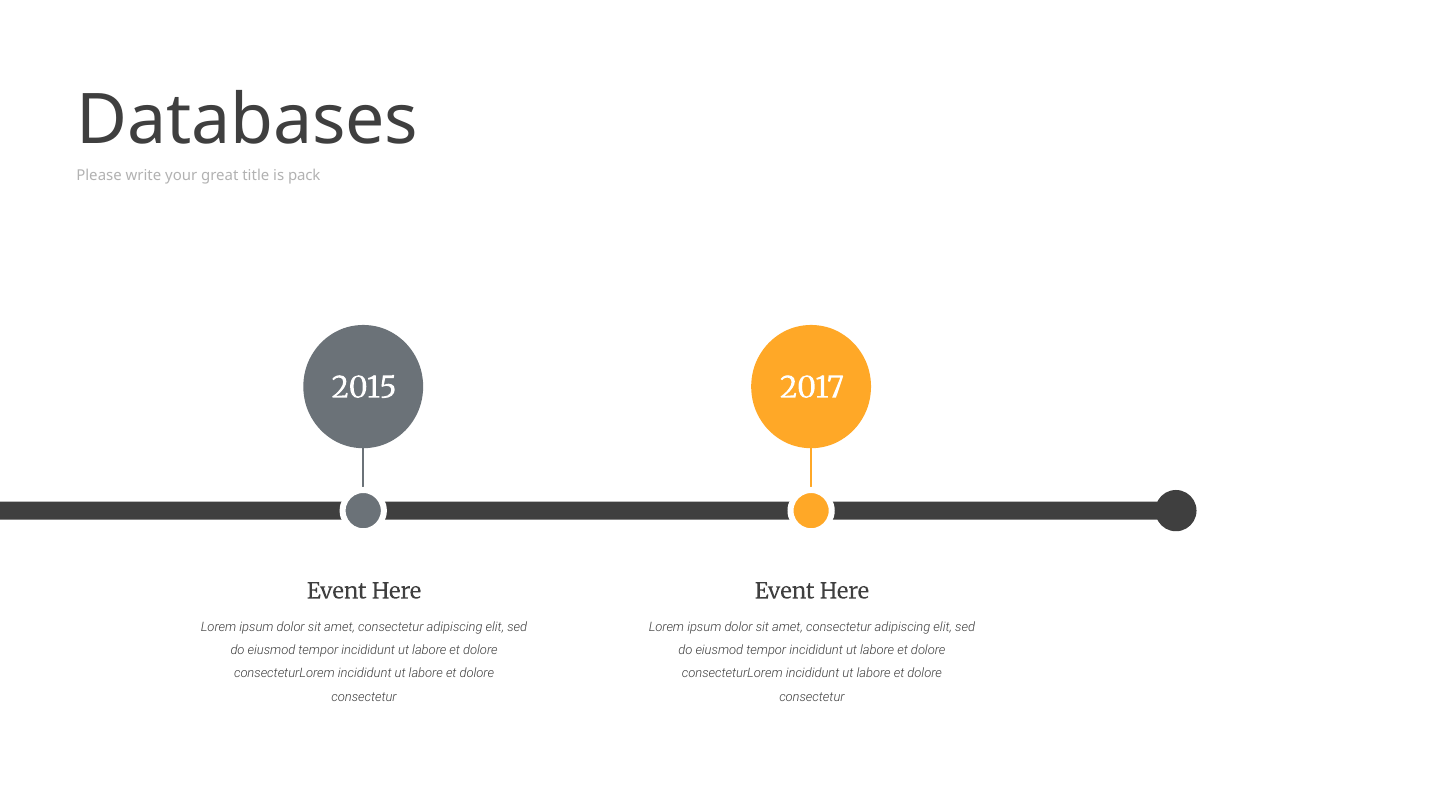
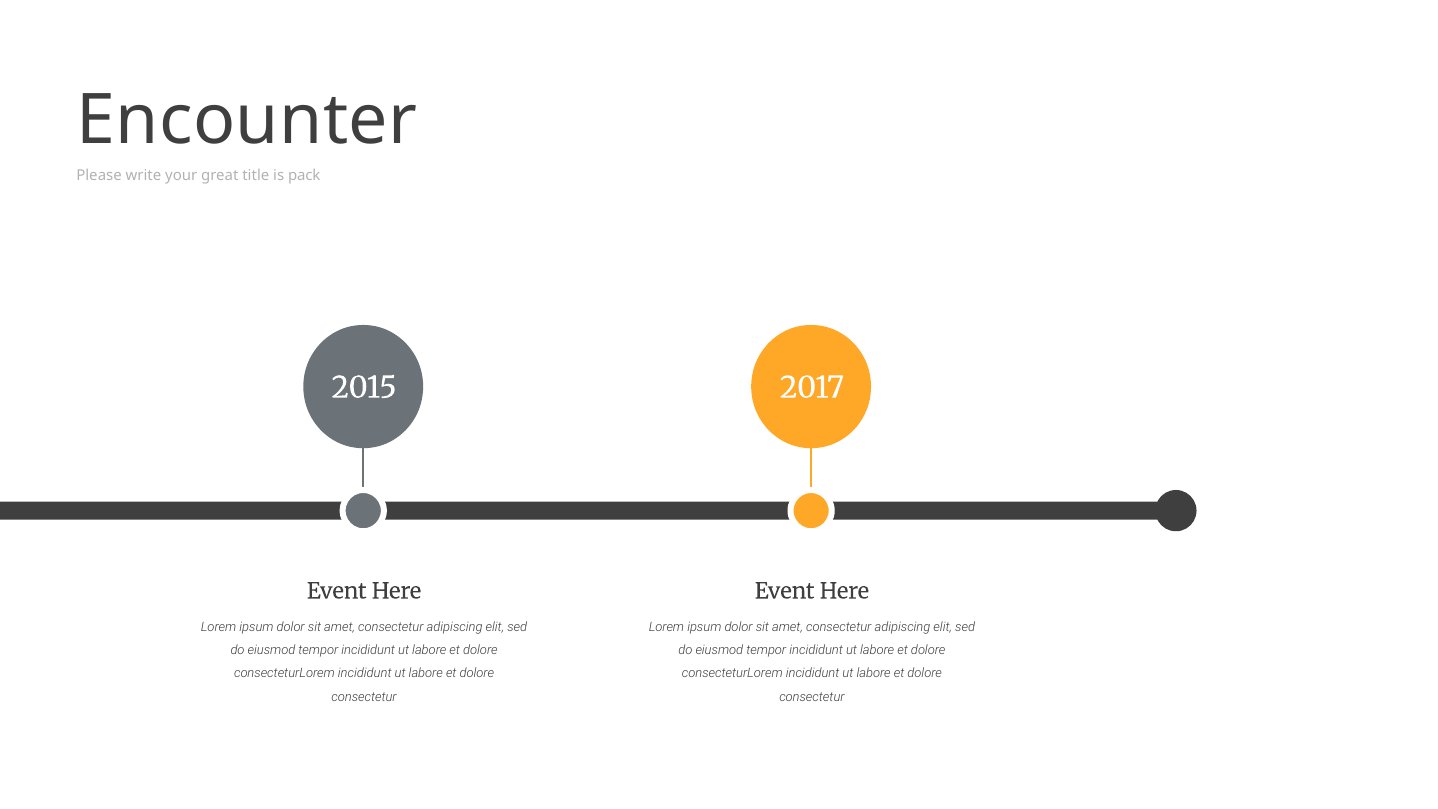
Databases: Databases -> Encounter
